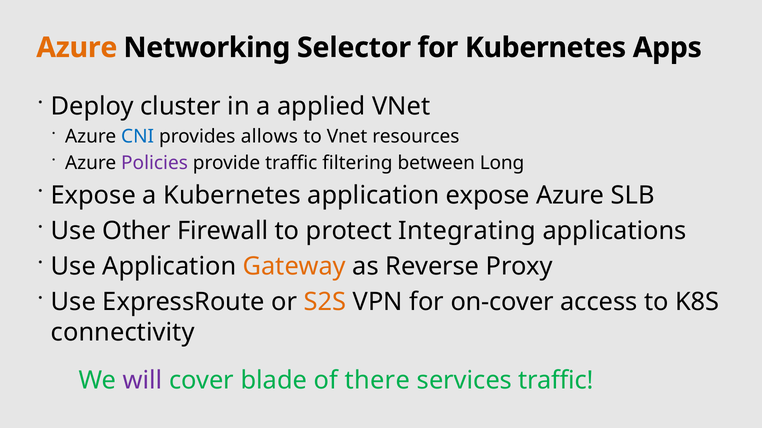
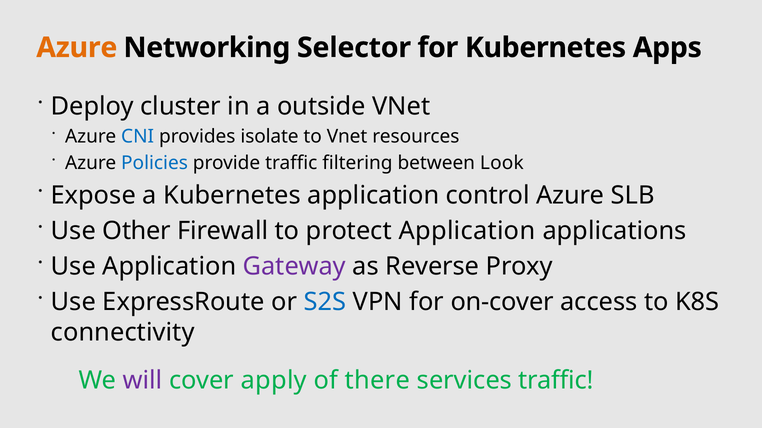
applied: applied -> outside
allows: allows -> isolate
Policies colour: purple -> blue
Long: Long -> Look
application expose: expose -> control
protect Integrating: Integrating -> Application
Gateway colour: orange -> purple
S2S colour: orange -> blue
blade: blade -> apply
